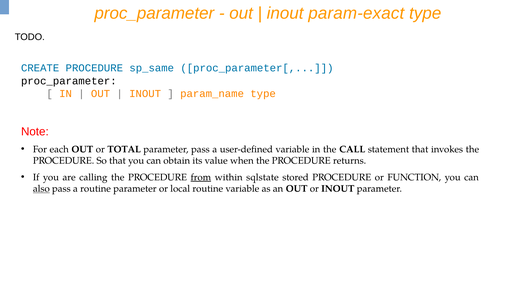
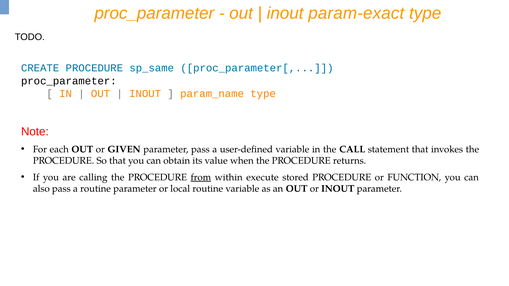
TOTAL: TOTAL -> GIVEN
sqlstate: sqlstate -> execute
also underline: present -> none
